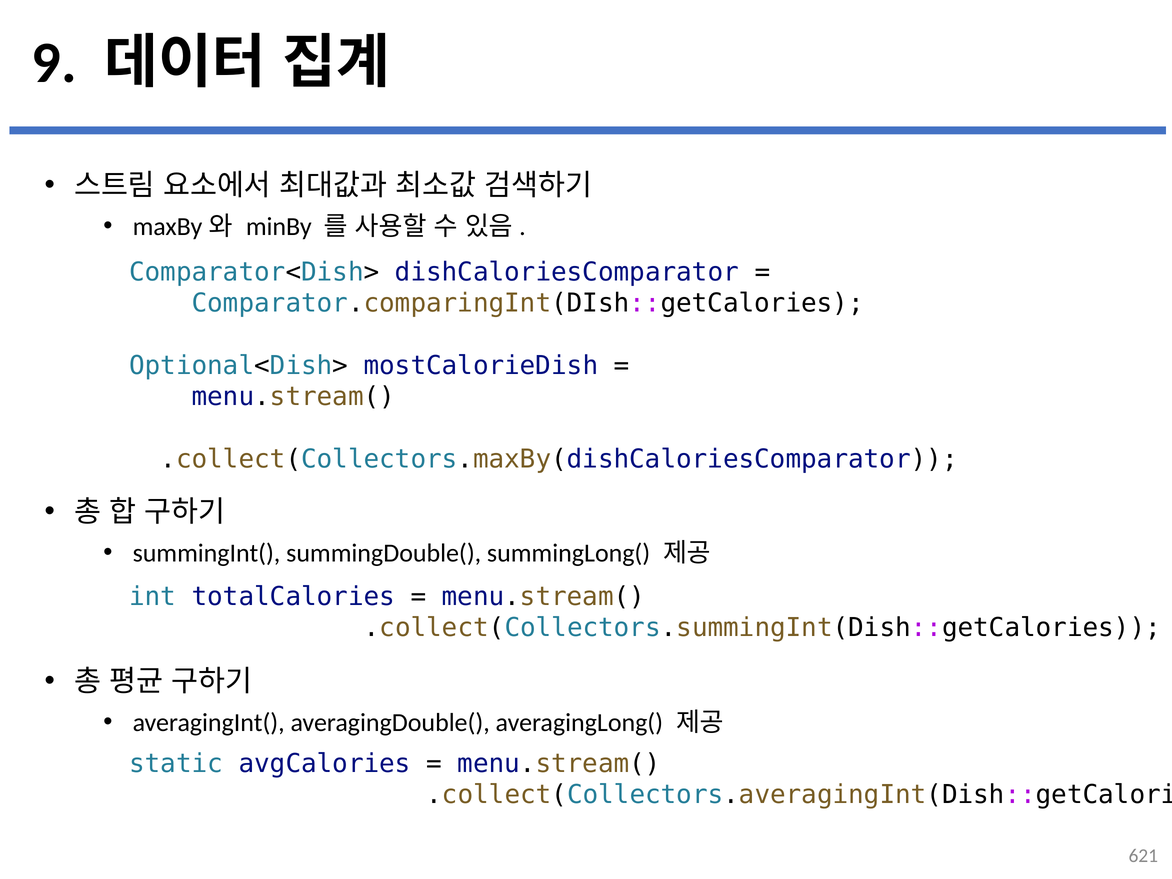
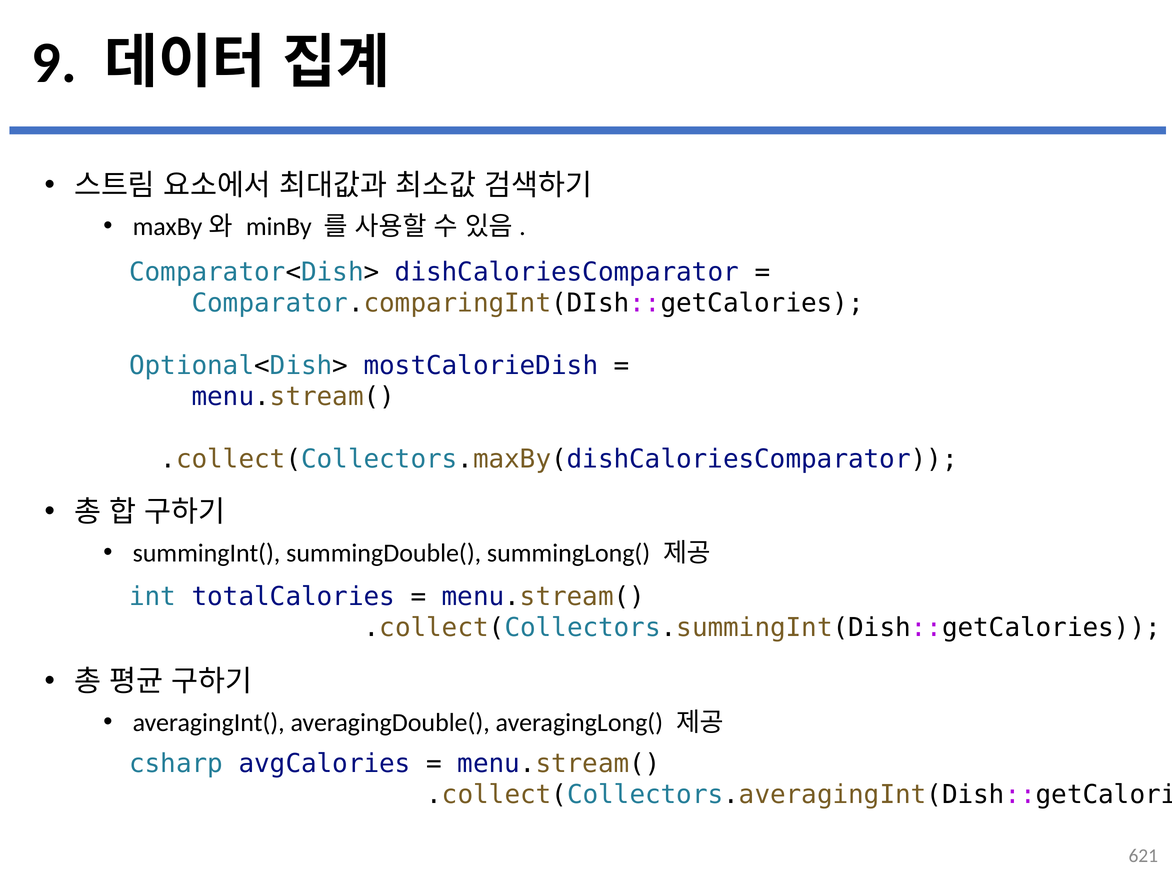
static: static -> csharp
